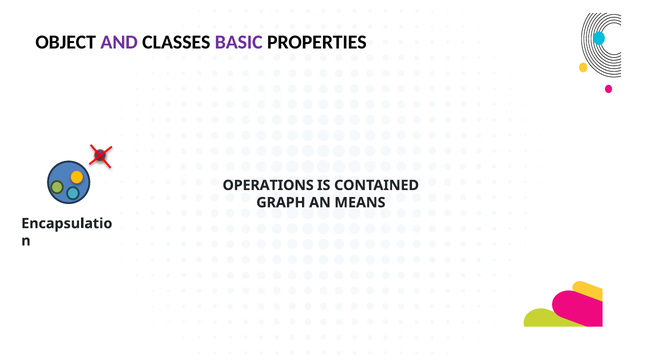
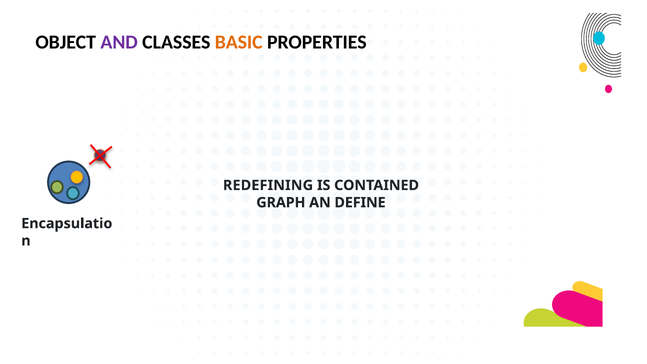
BASIC colour: purple -> orange
OPERATIONS: OPERATIONS -> REDEFINING
MEANS: MEANS -> DEFINE
